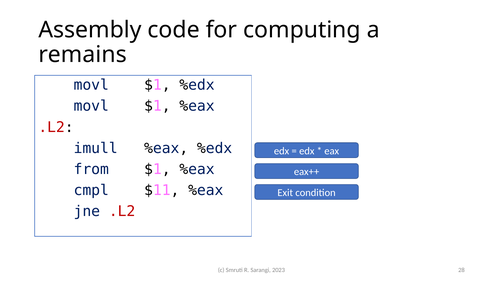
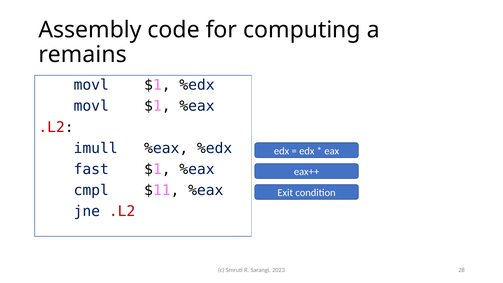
from: from -> fast
